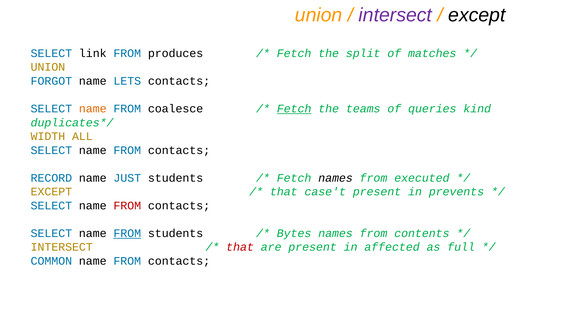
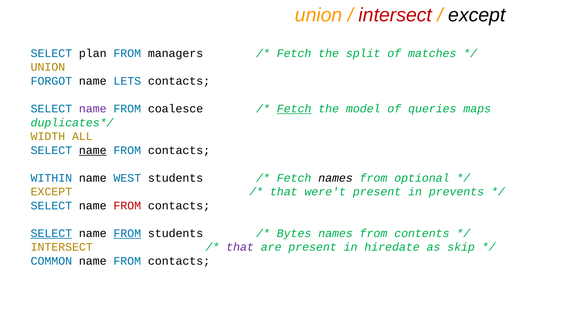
intersect at (395, 15) colour: purple -> red
link: link -> plan
produces: produces -> managers
name at (93, 109) colour: orange -> purple
teams: teams -> model
kind: kind -> maps
name at (93, 150) underline: none -> present
RECORD: RECORD -> WITHIN
JUST: JUST -> WEST
executed: executed -> optional
case't: case't -> were't
SELECT at (51, 233) underline: none -> present
that at (240, 247) colour: red -> purple
affected: affected -> hiredate
full: full -> skip
